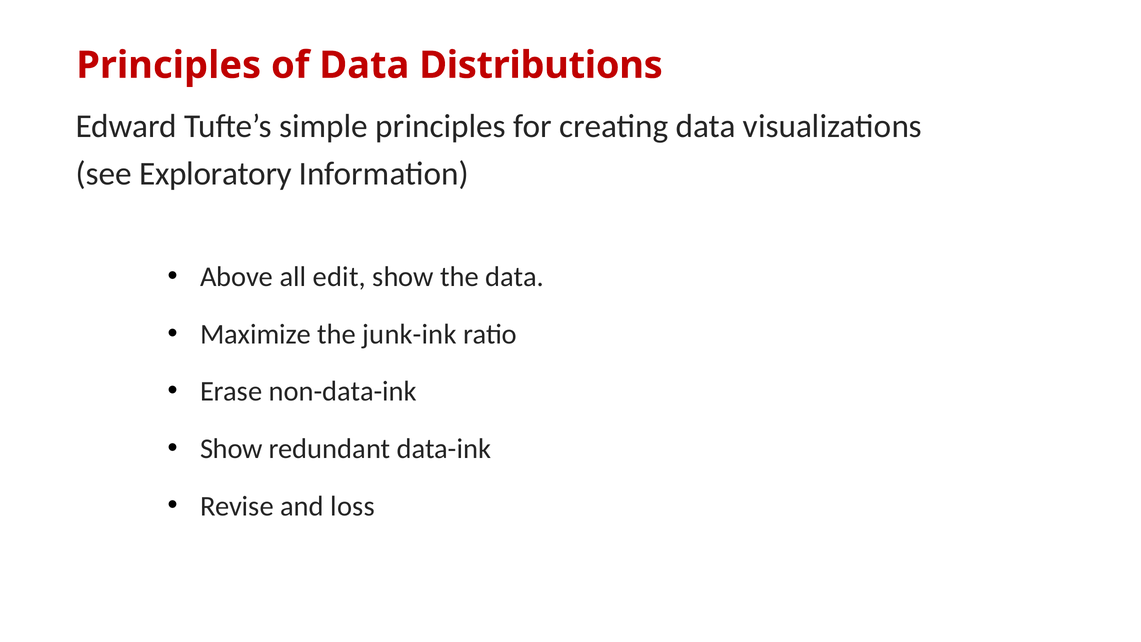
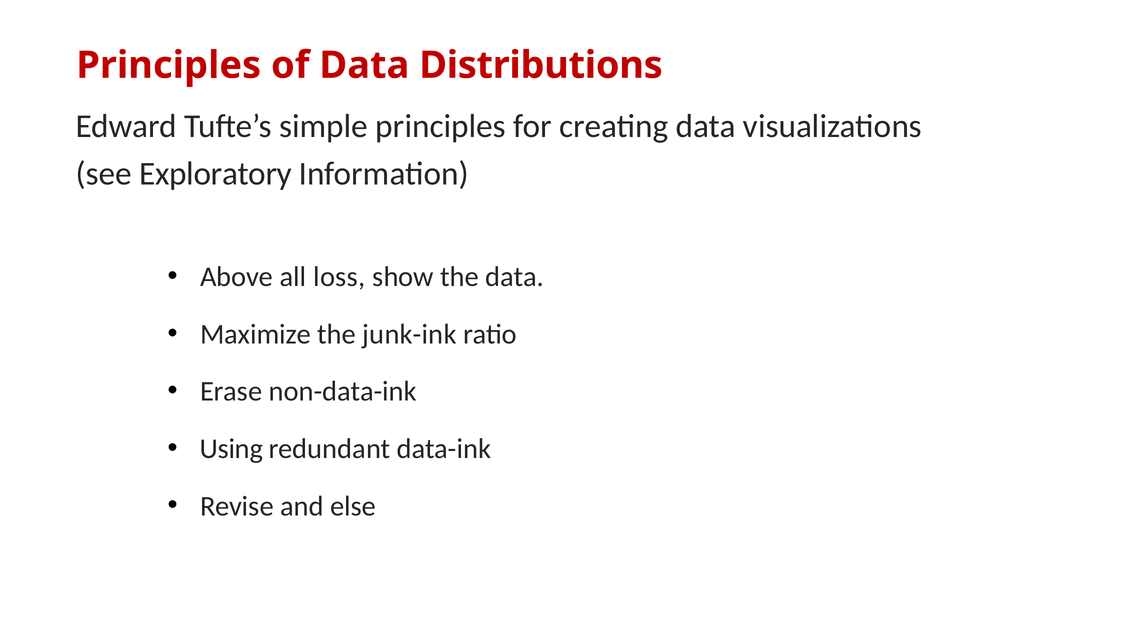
edit: edit -> loss
Show at (231, 449): Show -> Using
loss: loss -> else
